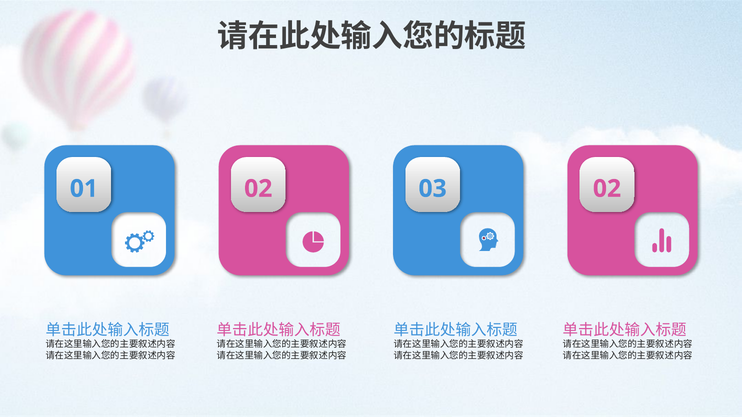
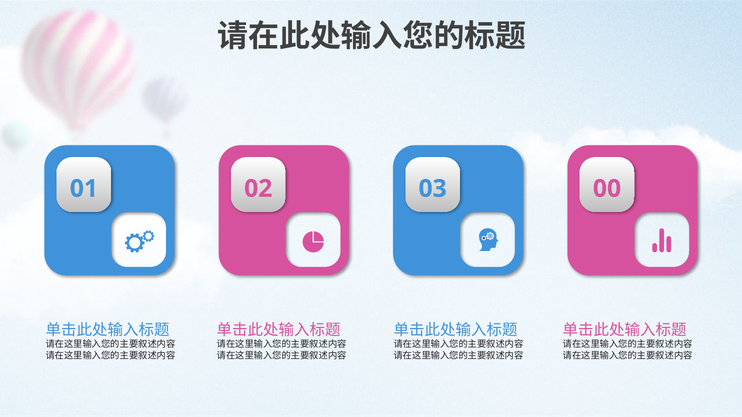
03 02: 02 -> 00
